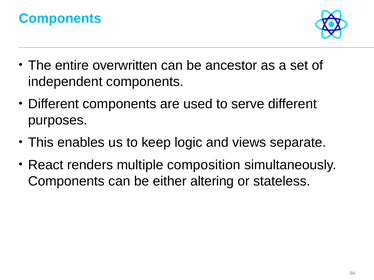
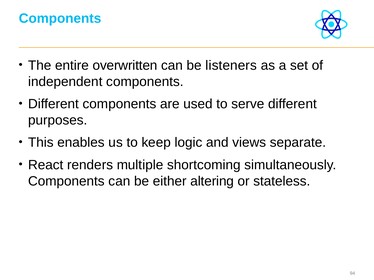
ancestor: ancestor -> listeners
composition: composition -> shortcoming
